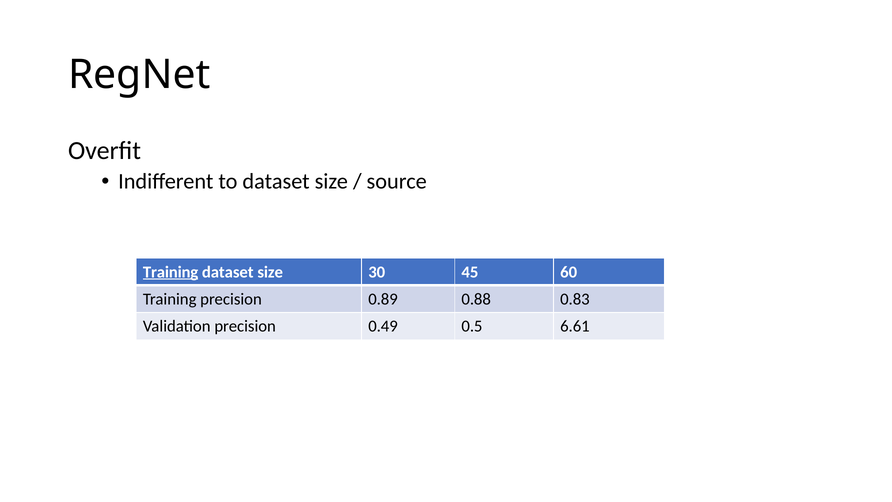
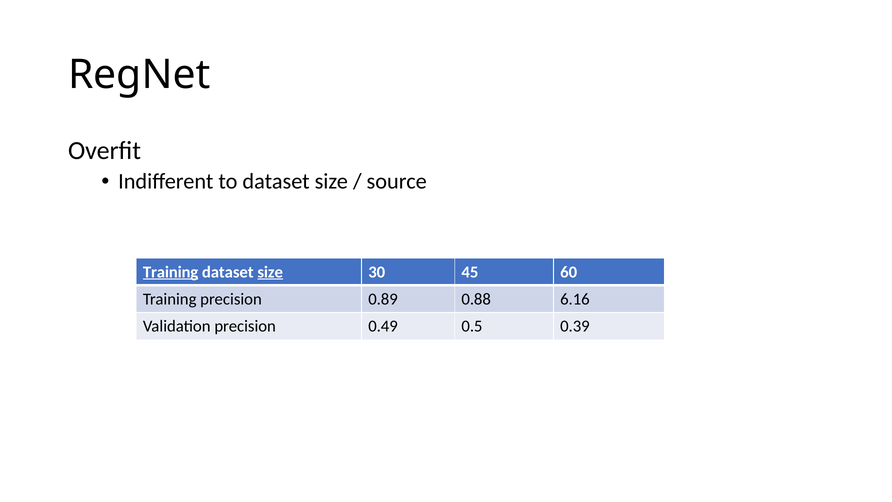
size at (270, 272) underline: none -> present
0.83: 0.83 -> 6.16
6.61: 6.61 -> 0.39
